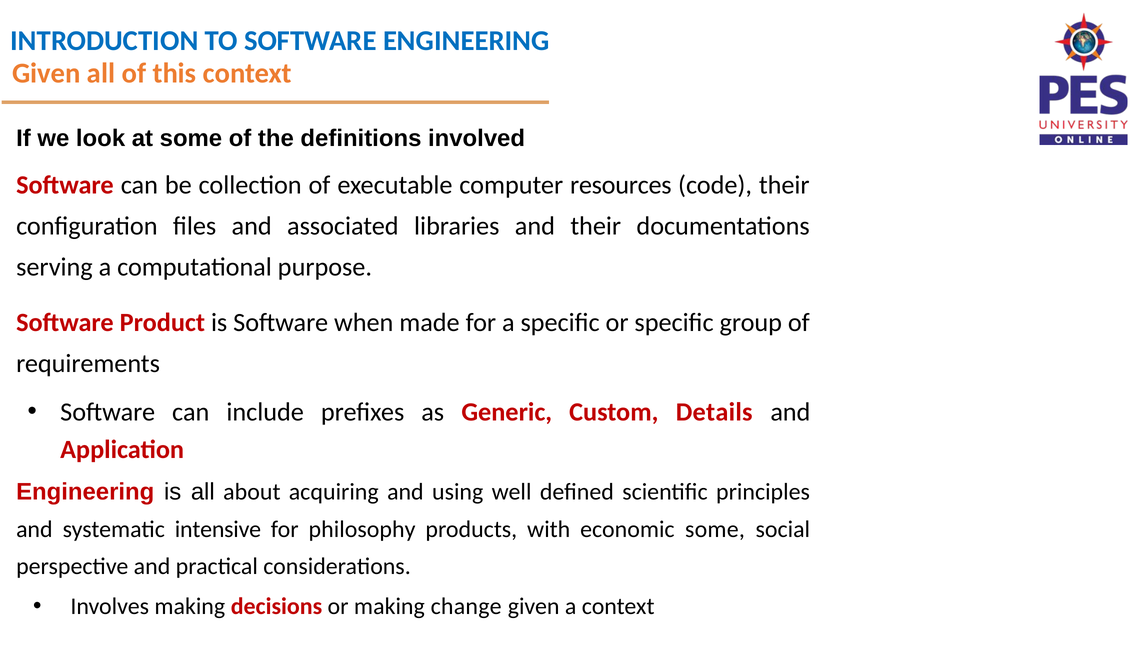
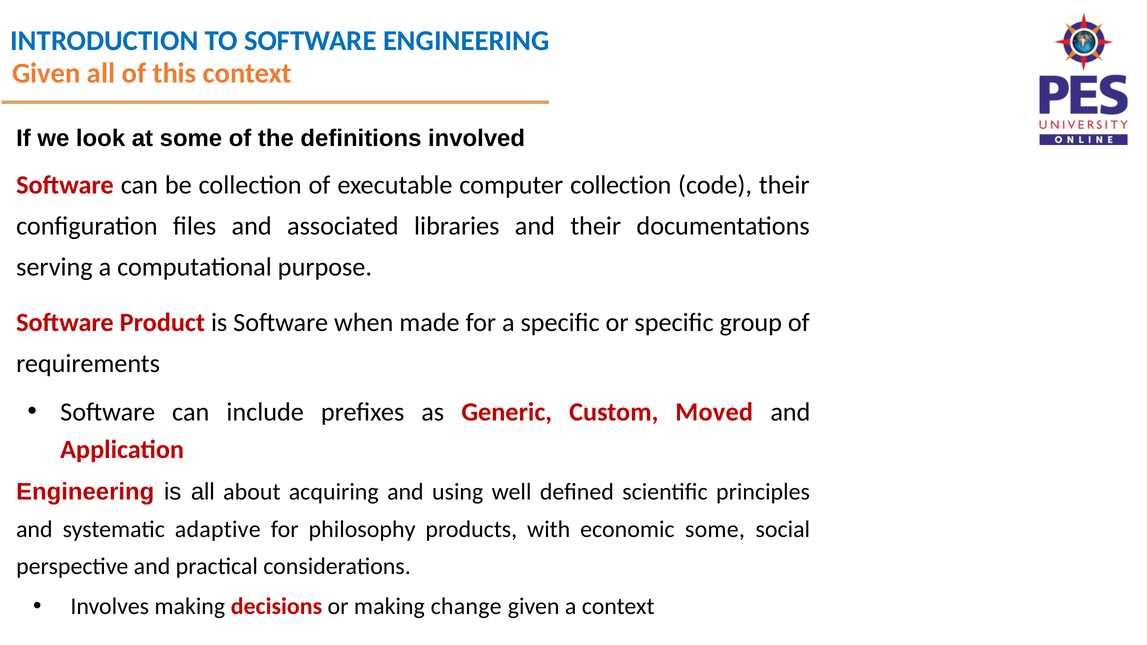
computer resources: resources -> collection
Details: Details -> Moved
intensive: intensive -> adaptive
